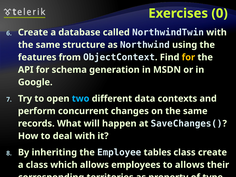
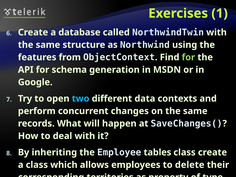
0: 0 -> 1
for at (188, 57) colour: yellow -> light green
to allows: allows -> delete
